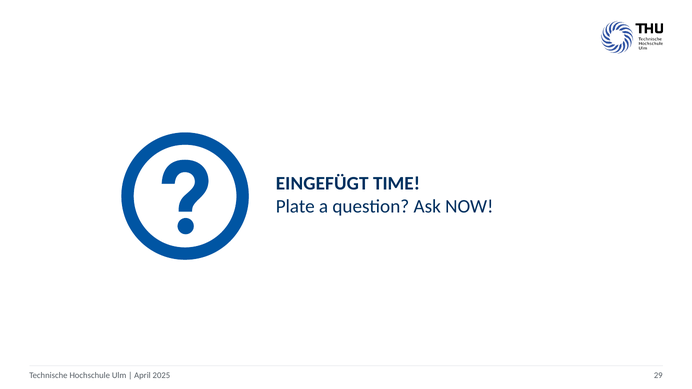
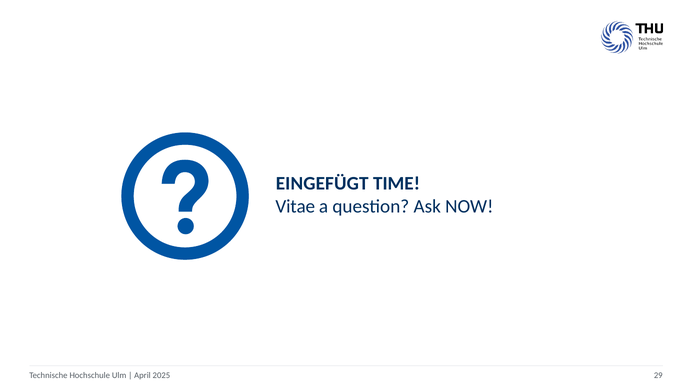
Plate: Plate -> Vitae
